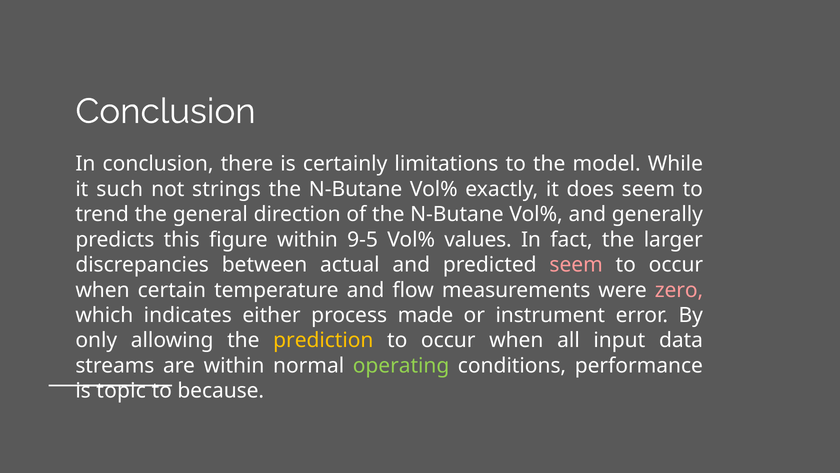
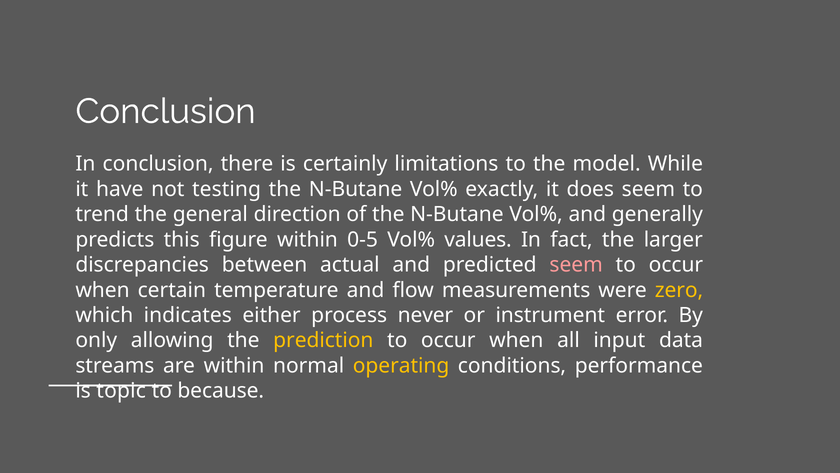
such: such -> have
strings: strings -> testing
9-5: 9-5 -> 0-5
zero colour: pink -> yellow
made: made -> never
operating colour: light green -> yellow
